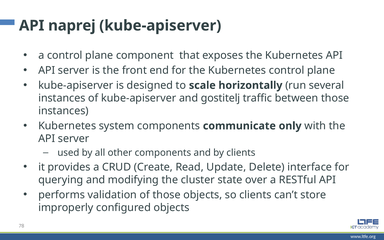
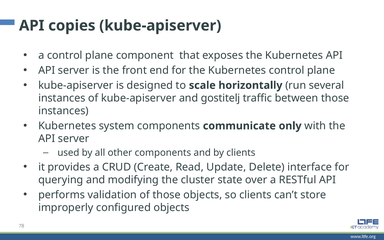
naprej: naprej -> copies
